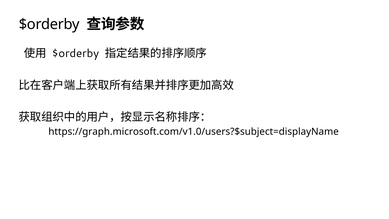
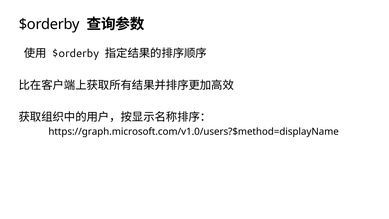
https://graph.microsoft.com/v1.0/users?$subject=displayName: https://graph.microsoft.com/v1.0/users?$subject=displayName -> https://graph.microsoft.com/v1.0/users?$method=displayName
